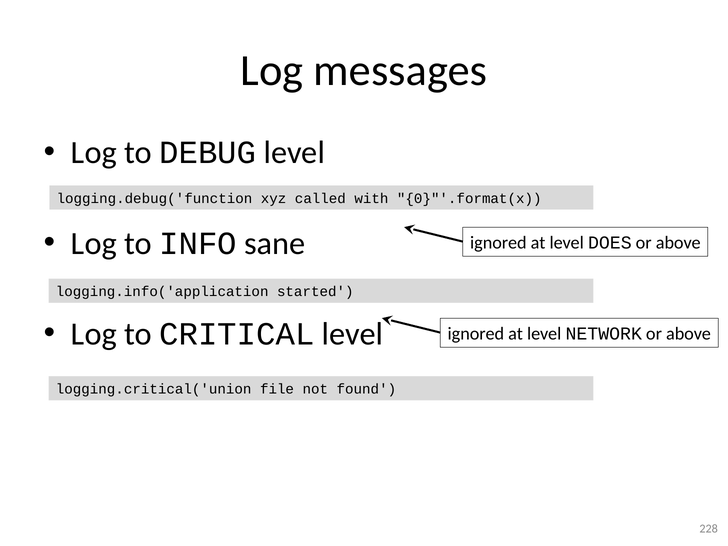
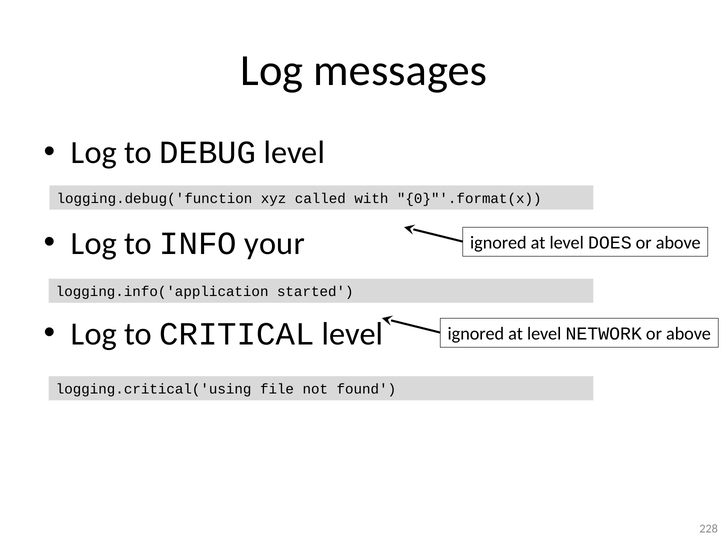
sane: sane -> your
logging.critical('union: logging.critical('union -> logging.critical('using
